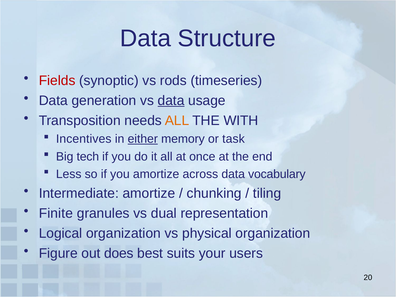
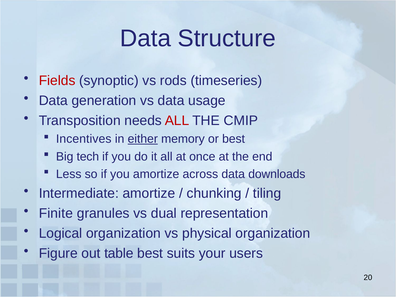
data at (171, 101) underline: present -> none
ALL at (177, 121) colour: orange -> red
WITH: WITH -> CMIP
or task: task -> best
vocabulary: vocabulary -> downloads
does: does -> table
